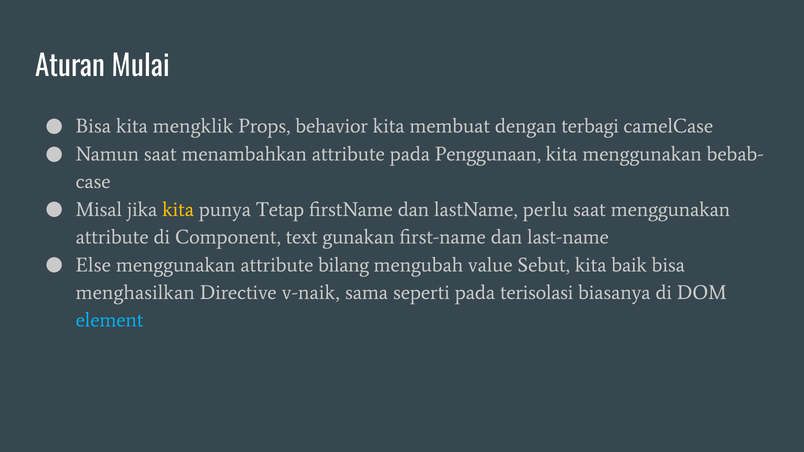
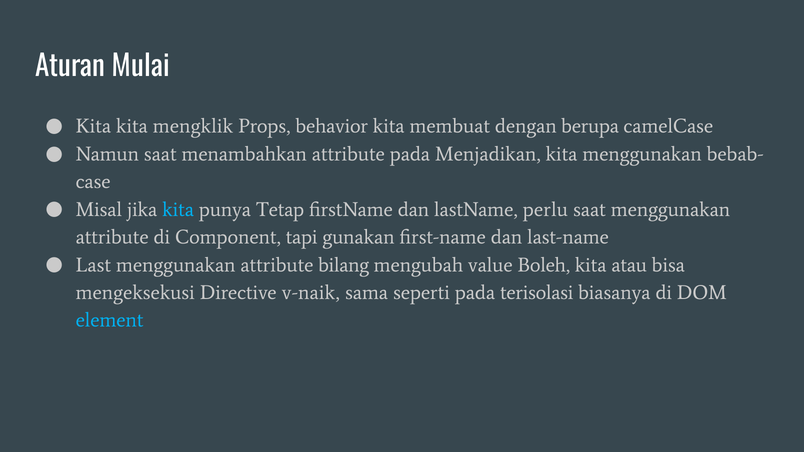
Bisa at (93, 126): Bisa -> Kita
terbagi: terbagi -> berupa
Penggunaan: Penggunaan -> Menjadikan
kita at (178, 210) colour: yellow -> light blue
text: text -> tapi
Else: Else -> Last
Sebut: Sebut -> Boleh
baik: baik -> atau
menghasilkan: menghasilkan -> mengeksekusi
